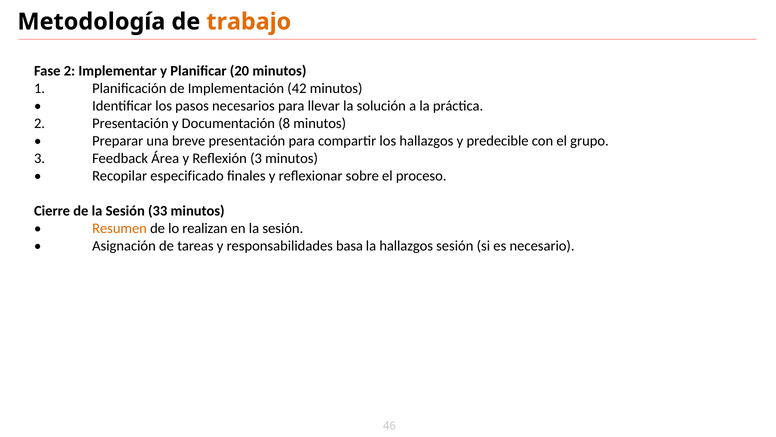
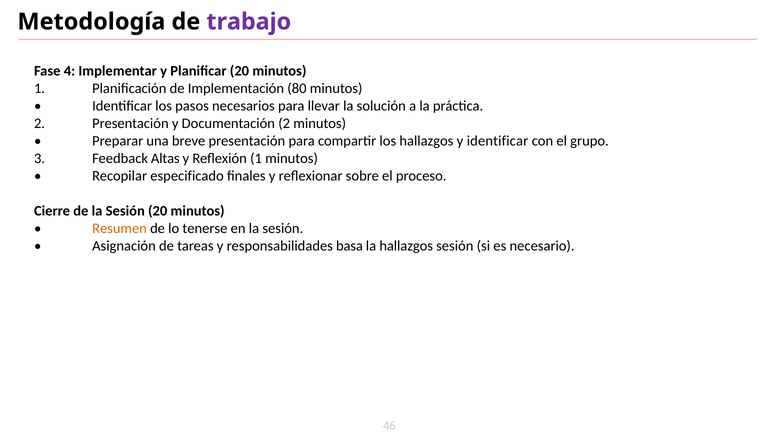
trabajo colour: orange -> purple
Fase 2: 2 -> 4
42: 42 -> 80
Documentación 8: 8 -> 2
y predecible: predecible -> identificar
Área: Área -> Altas
Reflexión 3: 3 -> 1
Sesión 33: 33 -> 20
realizan: realizan -> tenerse
